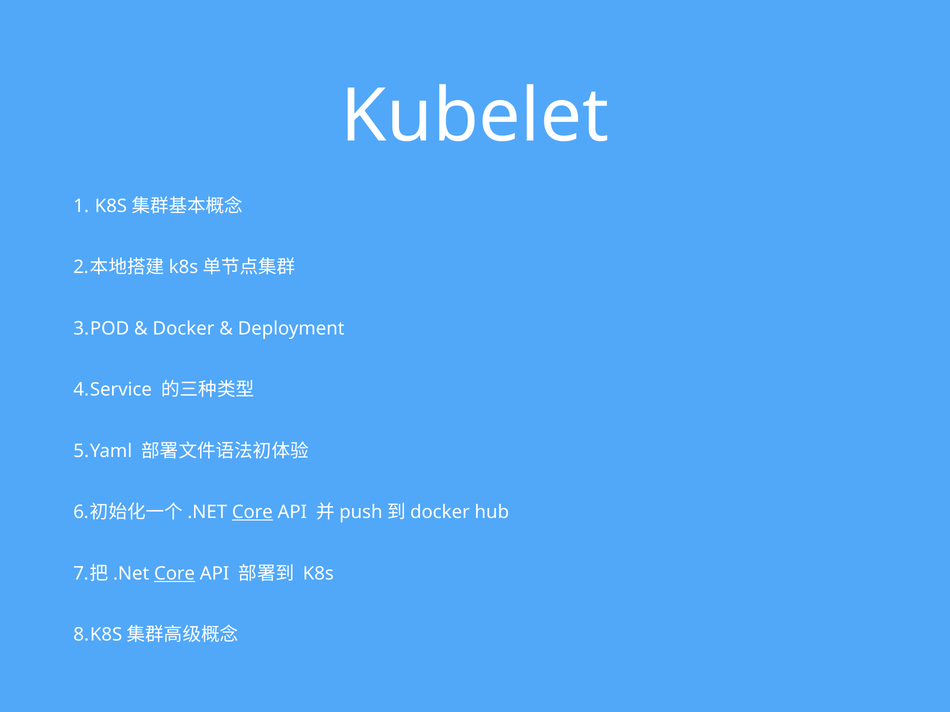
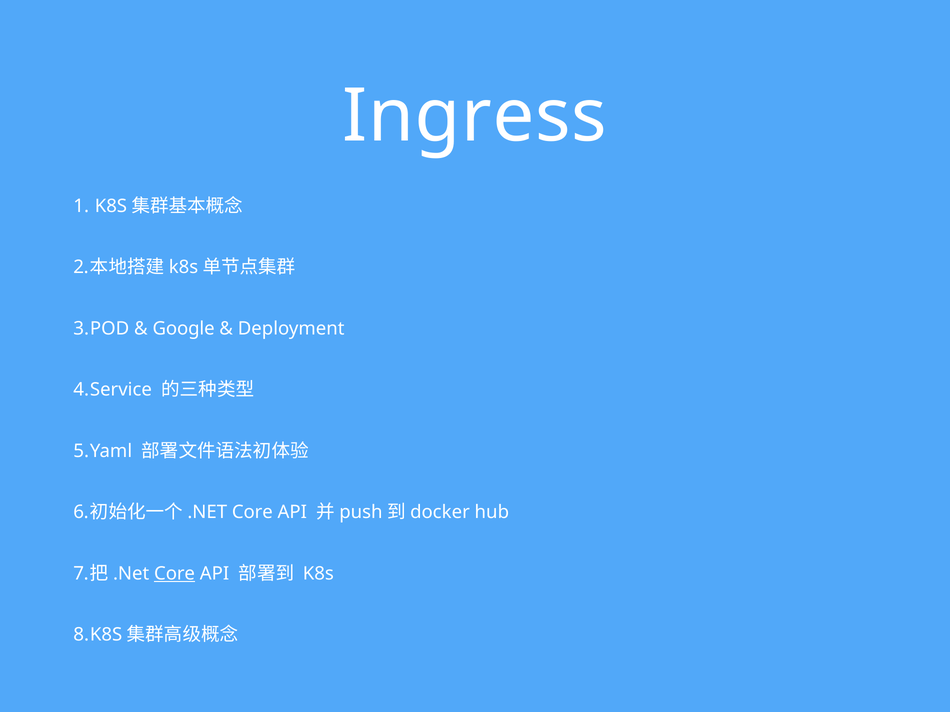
Kubelet: Kubelet -> Ingress
Docker at (184, 329): Docker -> Google
Core at (252, 513) underline: present -> none
